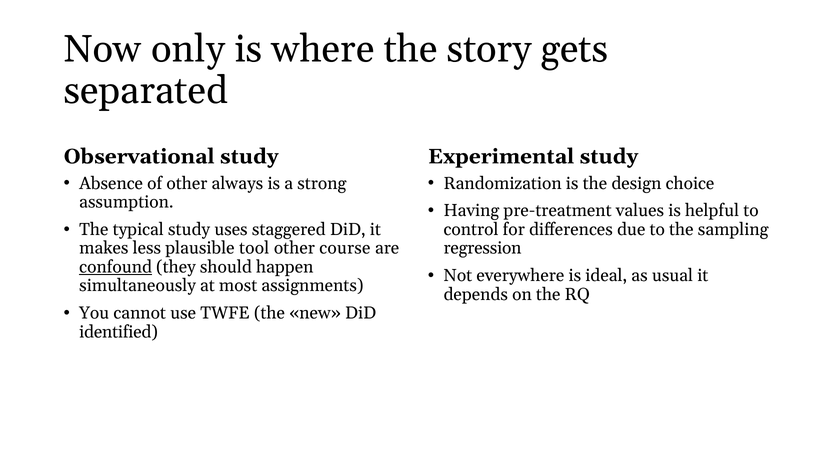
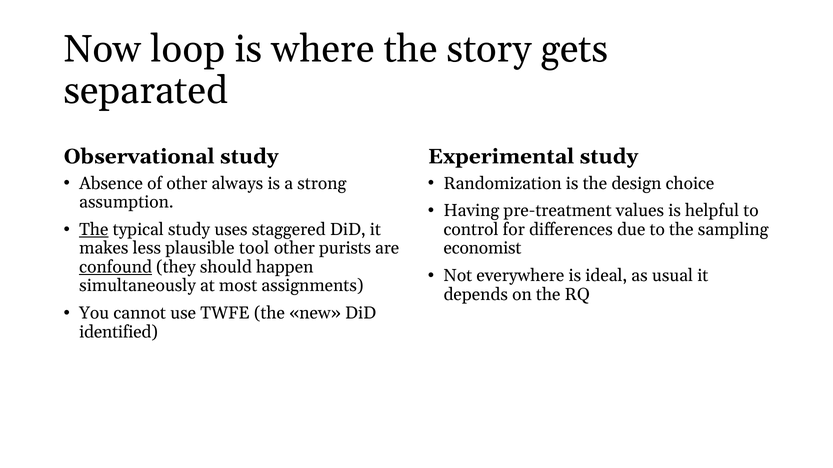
only: only -> loop
The at (94, 230) underline: none -> present
regression: regression -> economist
course: course -> purists
